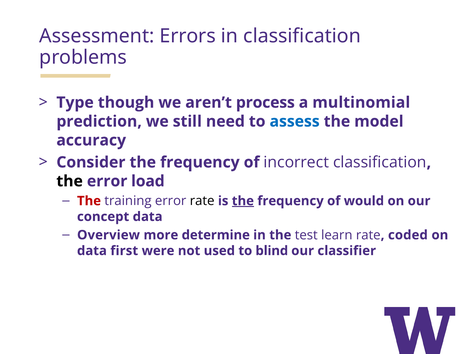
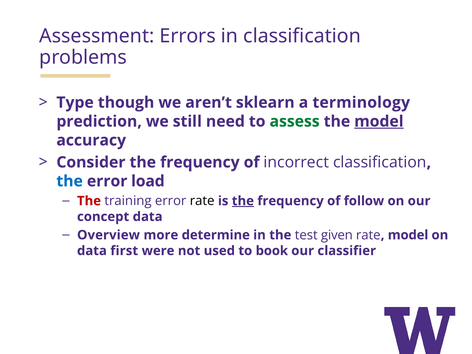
process: process -> sklearn
multinomial: multinomial -> terminology
assess colour: blue -> green
model at (379, 121) underline: none -> present
the at (70, 181) colour: black -> blue
would: would -> follow
learn: learn -> given
rate coded: coded -> model
blind: blind -> book
